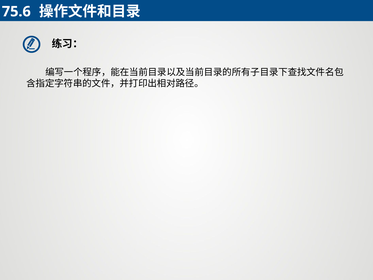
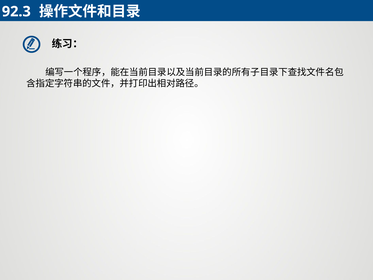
75.6: 75.6 -> 92.3
